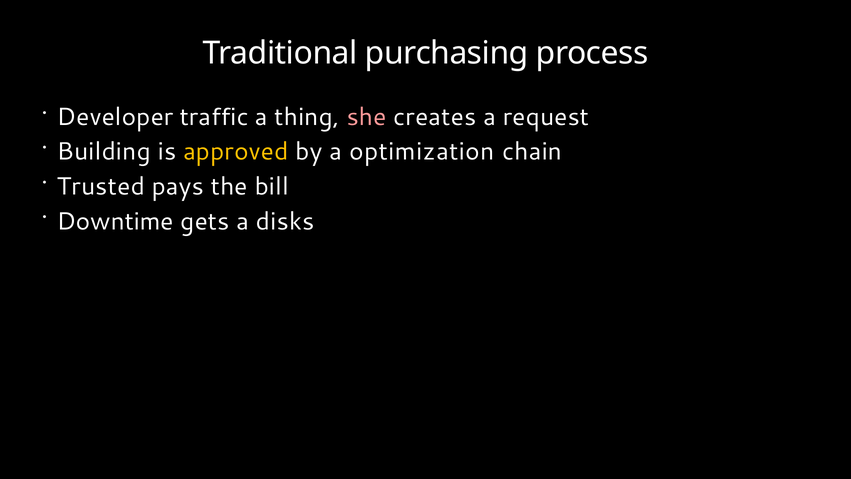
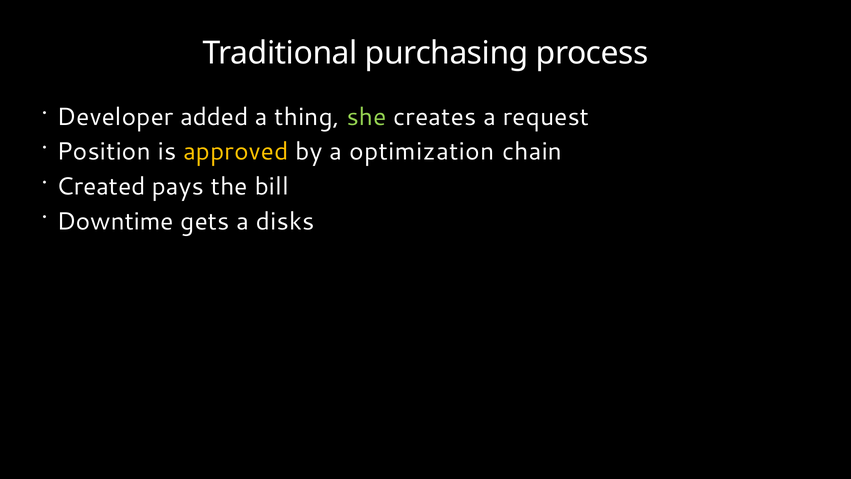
traffic: traffic -> added
she colour: pink -> light green
Building: Building -> Position
Trusted: Trusted -> Created
